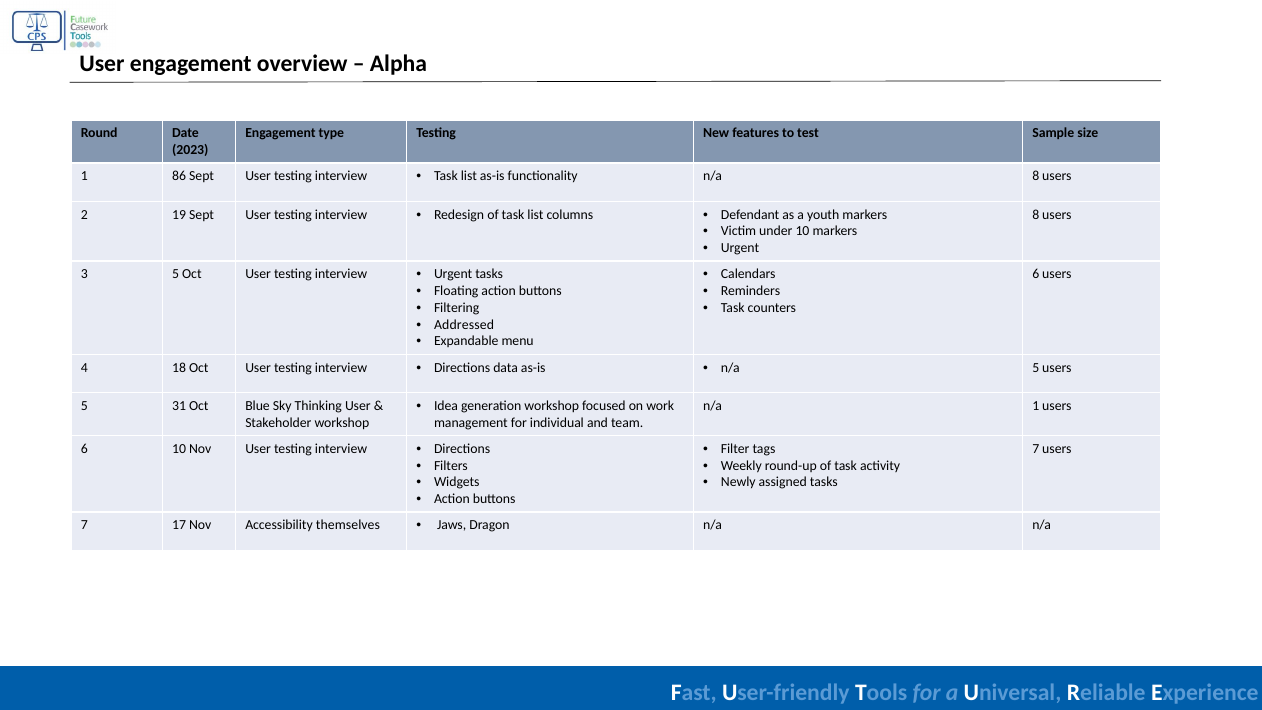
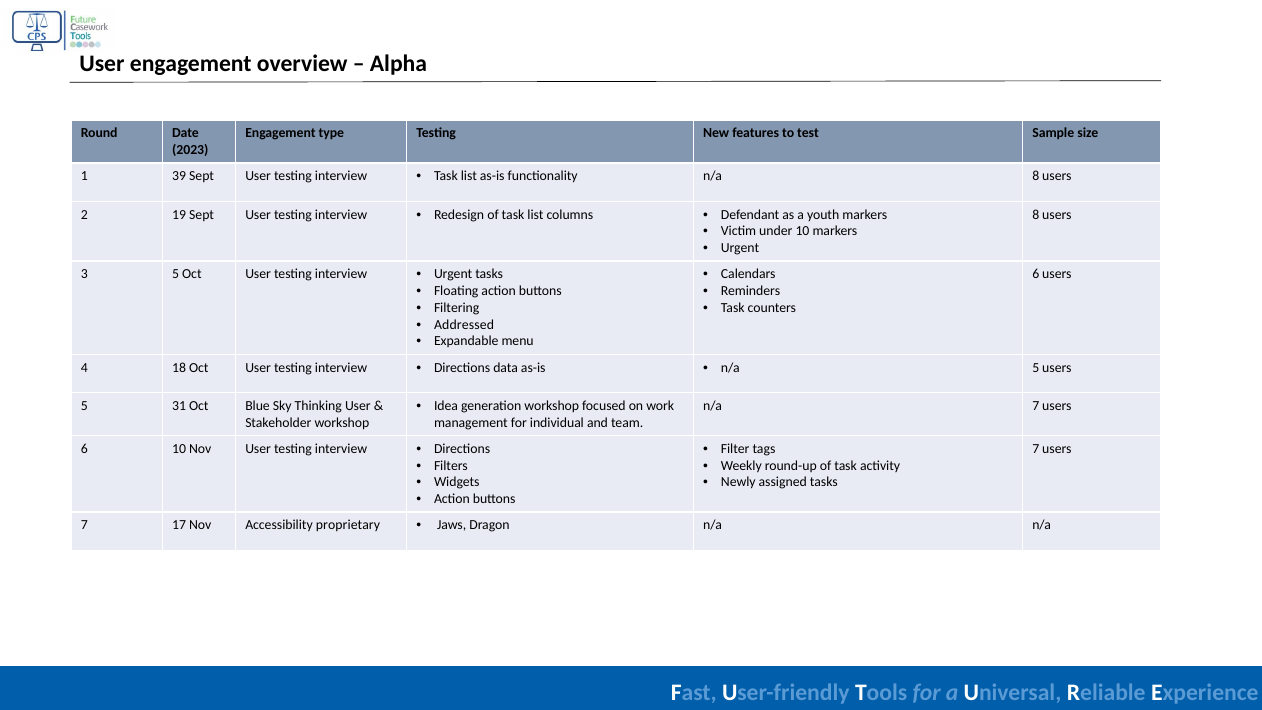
86: 86 -> 39
n/a 1: 1 -> 7
themselves: themselves -> proprietary
